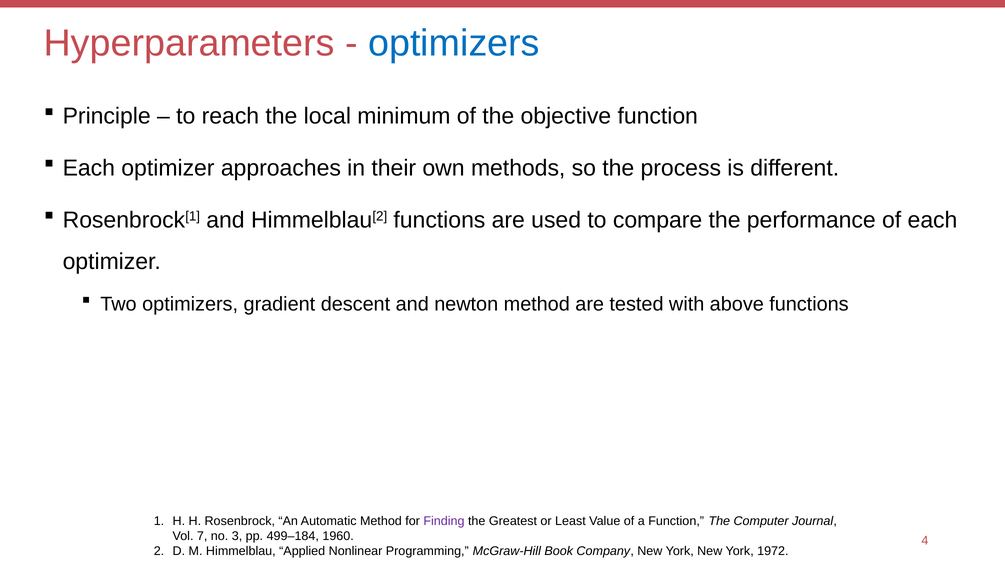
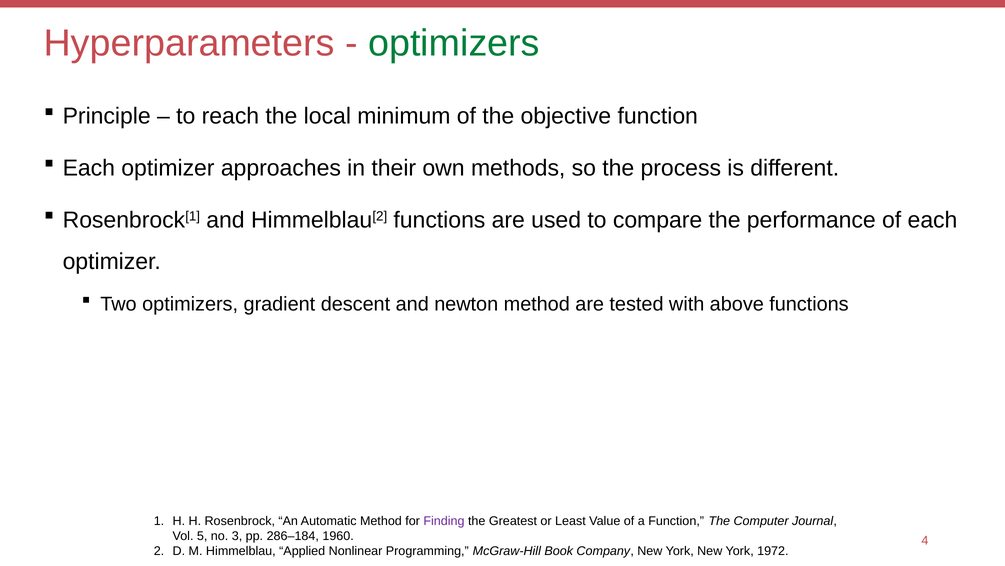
optimizers at (454, 43) colour: blue -> green
7: 7 -> 5
499–184: 499–184 -> 286–184
